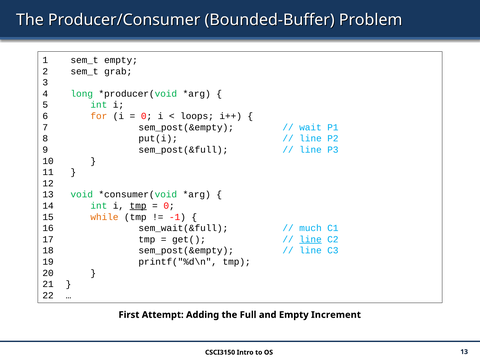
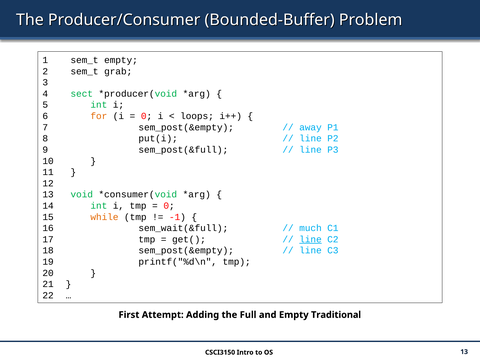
long: long -> sect
wait: wait -> away
tmp at (138, 206) underline: present -> none
Increment: Increment -> Traditional
